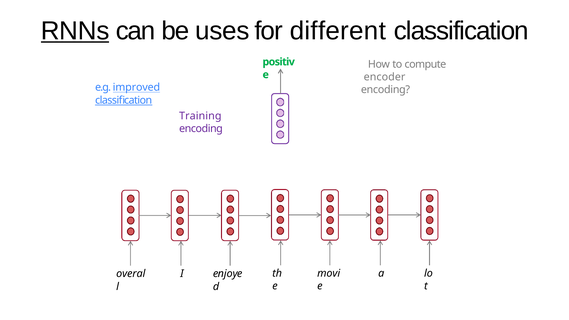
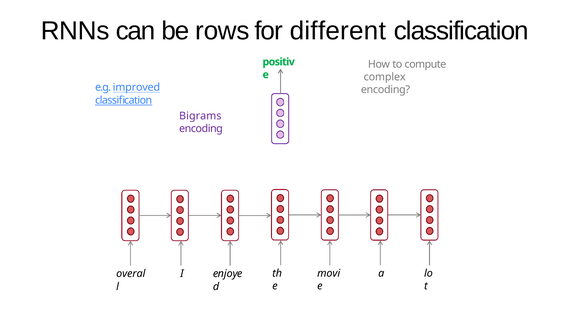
RNNs underline: present -> none
uses: uses -> rows
encoder: encoder -> complex
Training: Training -> Bigrams
